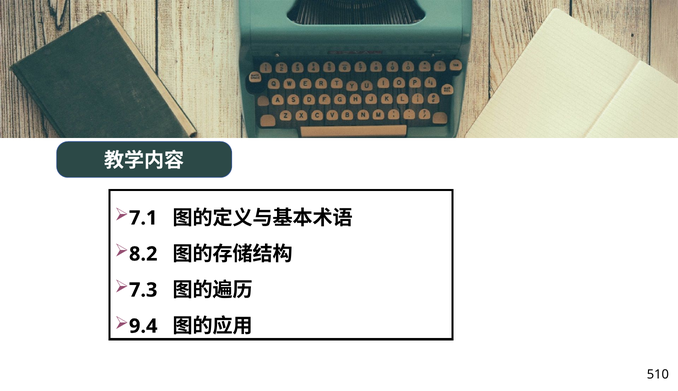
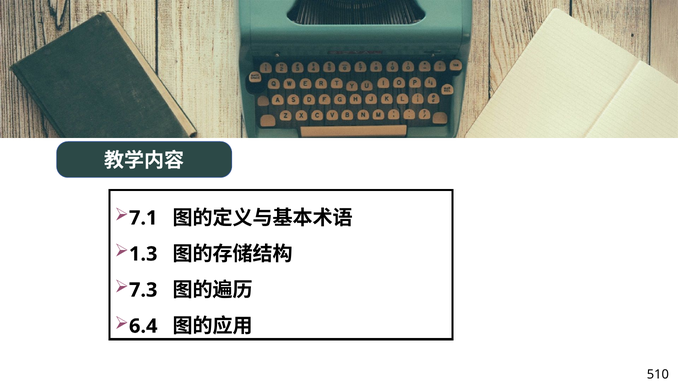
8.2: 8.2 -> 1.3
9.4: 9.4 -> 6.4
